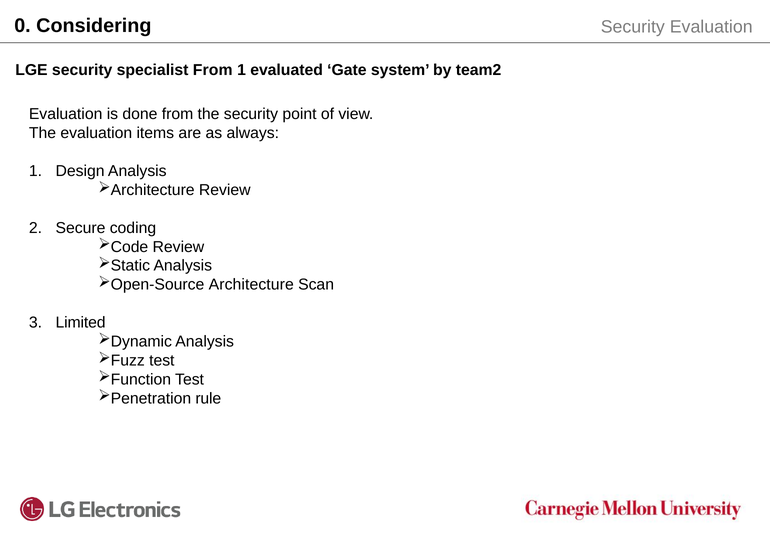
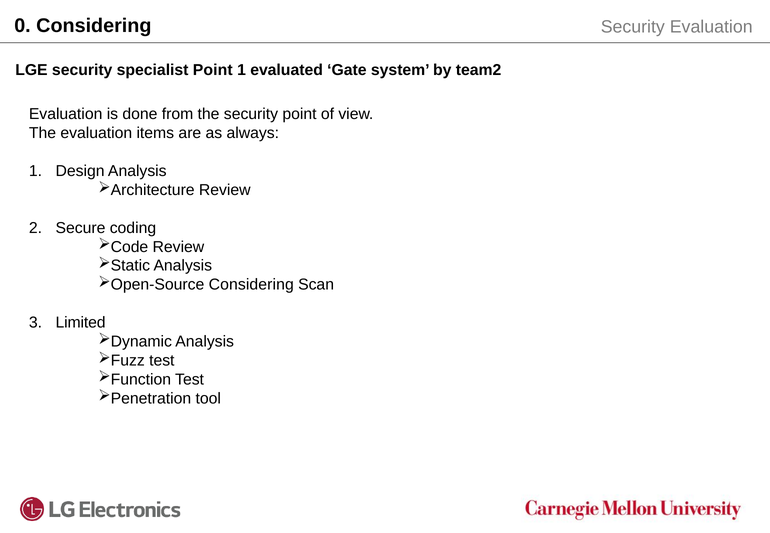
specialist From: From -> Point
Architecture at (251, 285): Architecture -> Considering
rule: rule -> tool
